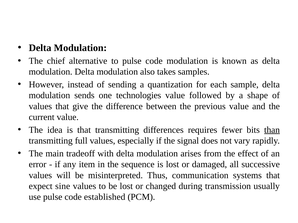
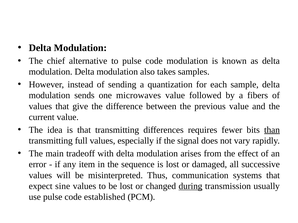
technologies: technologies -> microwaves
shape: shape -> fibers
during underline: none -> present
